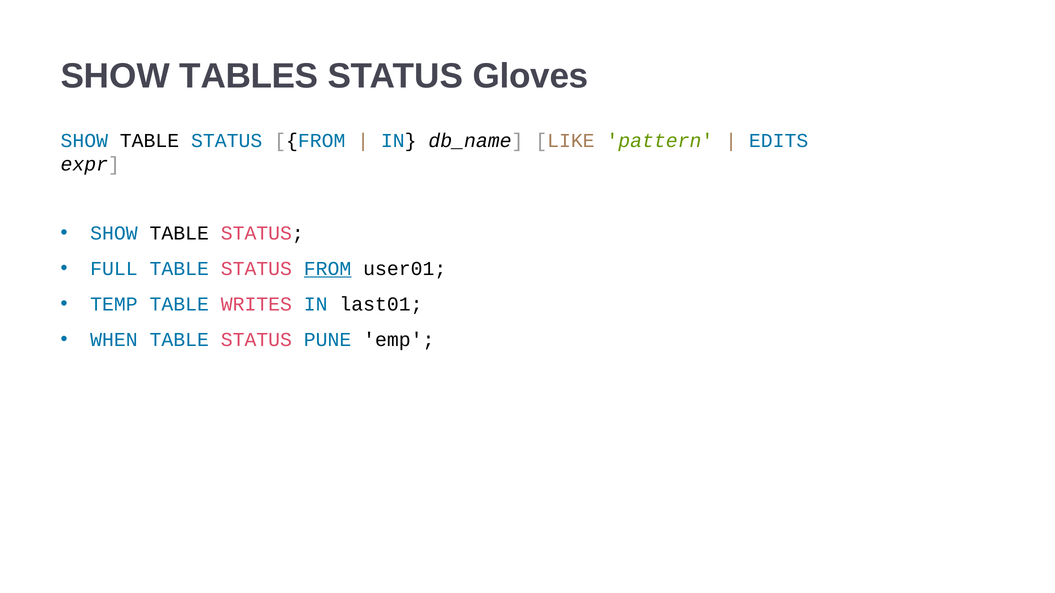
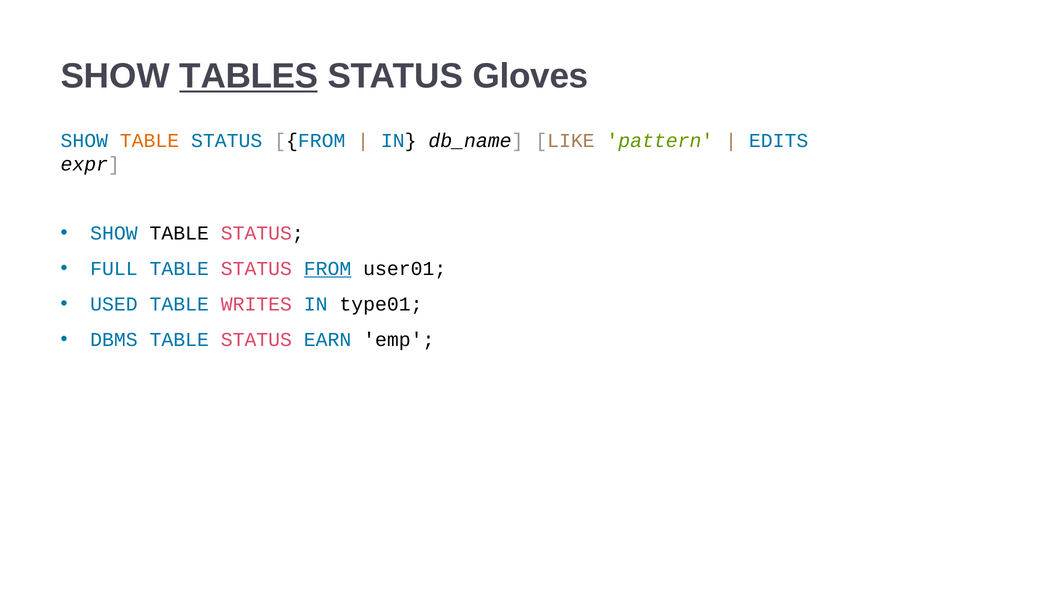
TABLES underline: none -> present
TABLE at (150, 141) colour: black -> orange
TEMP: TEMP -> USED
last01: last01 -> type01
WHEN: WHEN -> DBMS
PUNE: PUNE -> EARN
